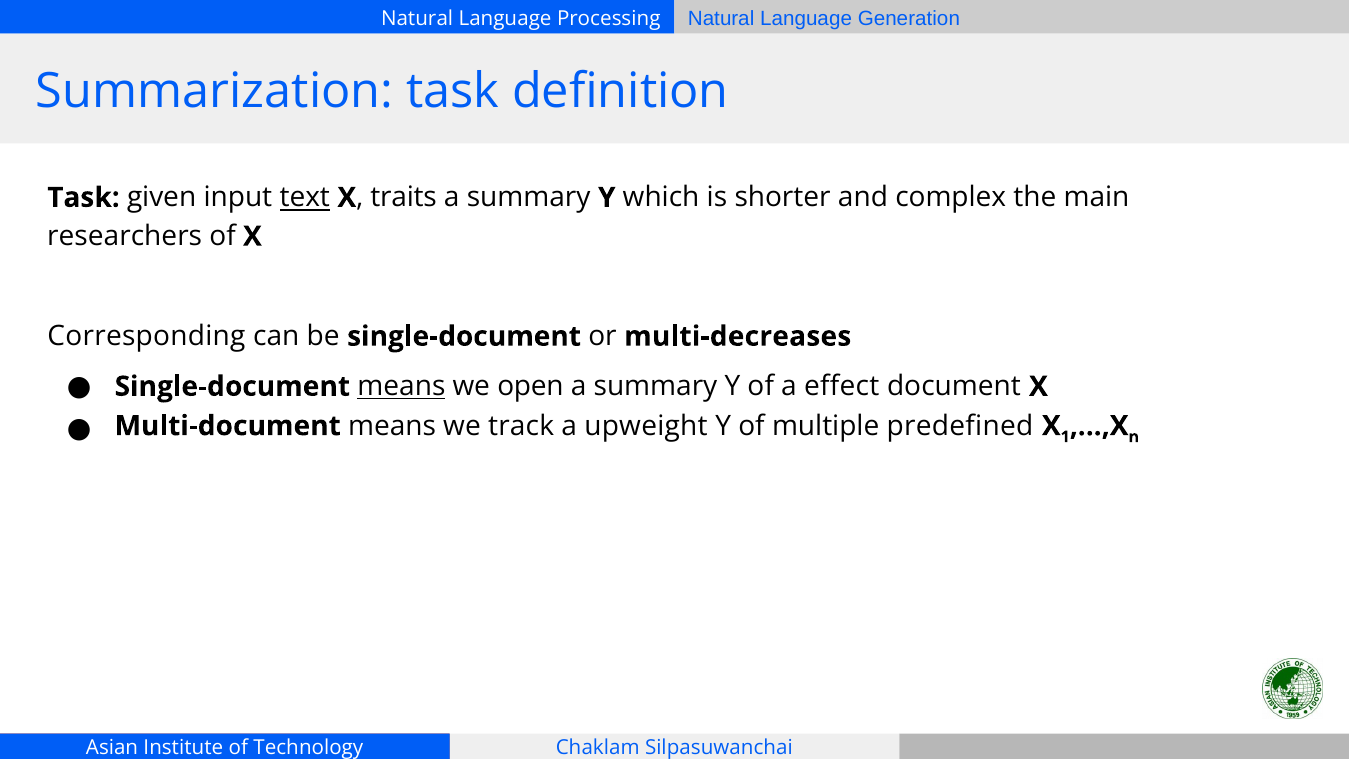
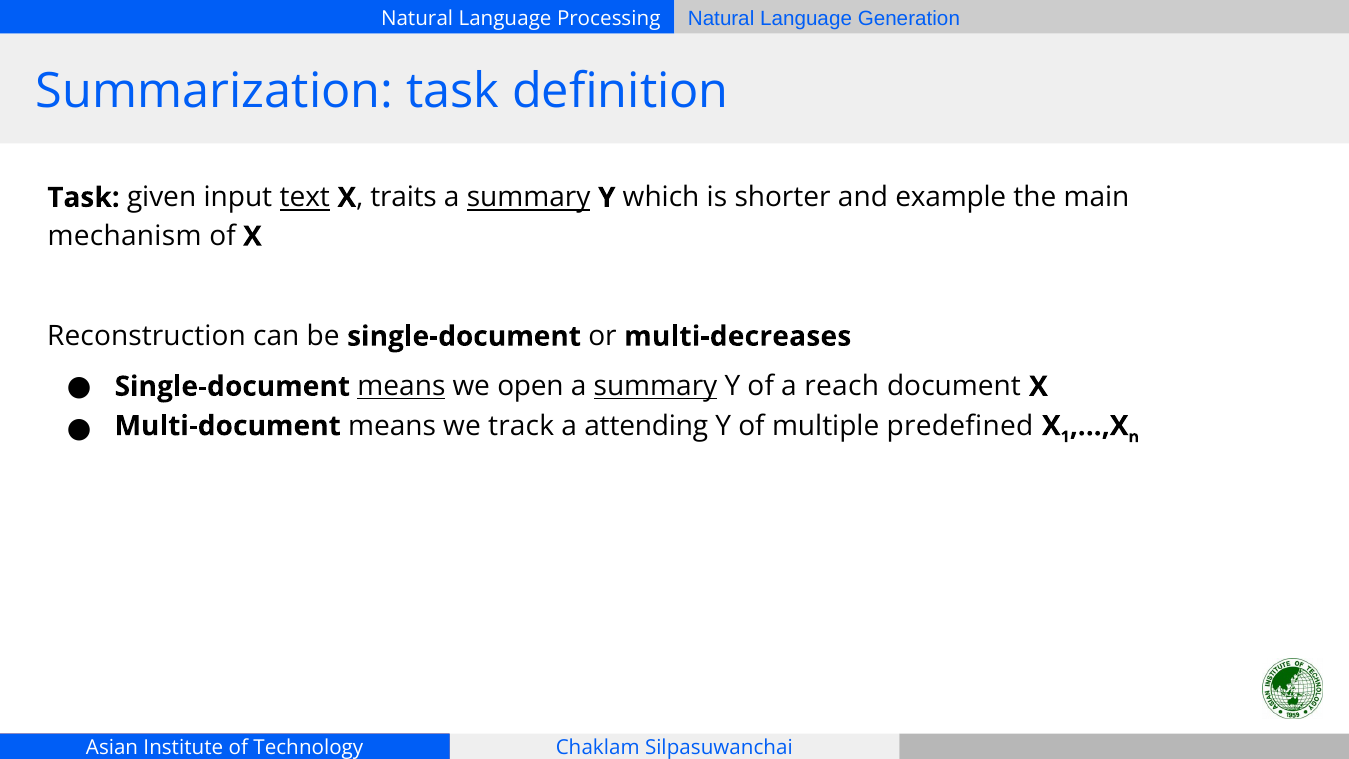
summary at (529, 198) underline: none -> present
complex: complex -> example
researchers: researchers -> mechanism
Corresponding: Corresponding -> Reconstruction
summary at (655, 386) underline: none -> present
effect: effect -> reach
upweight: upweight -> attending
